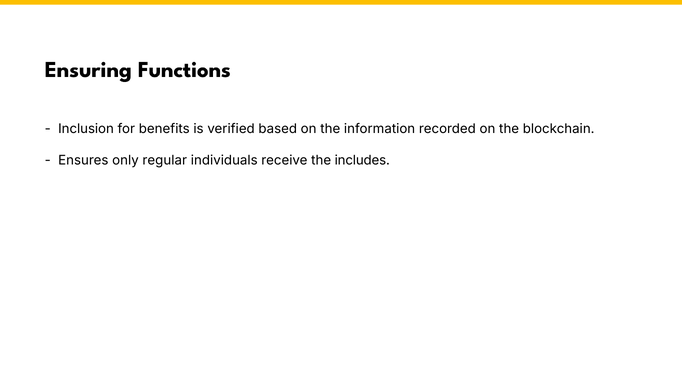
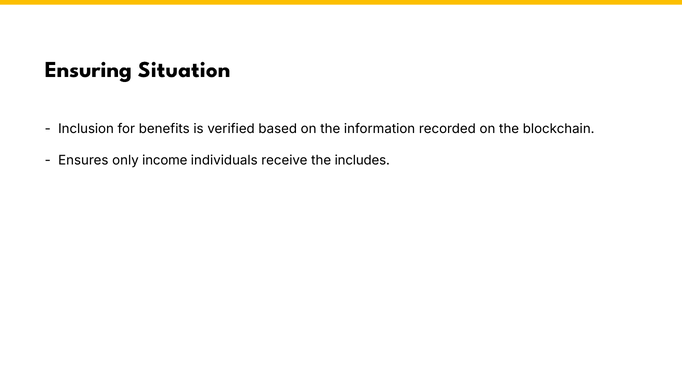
Functions: Functions -> Situation
regular: regular -> income
